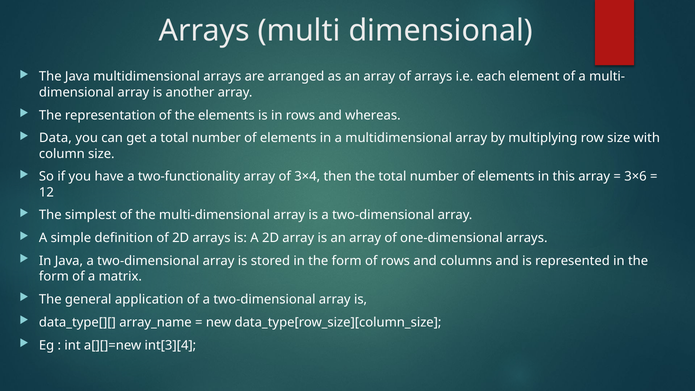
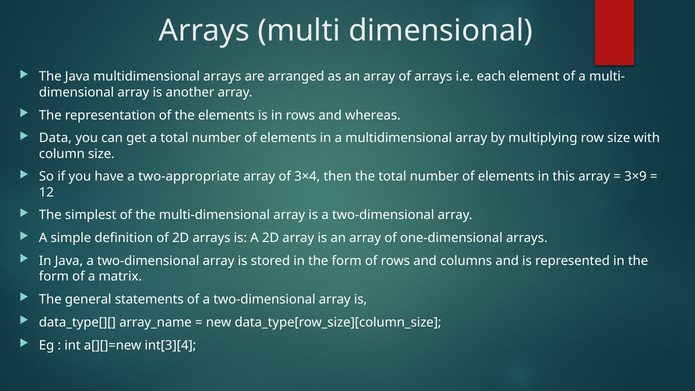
two-functionality: two-functionality -> two-appropriate
3×6: 3×6 -> 3×9
application: application -> statements
